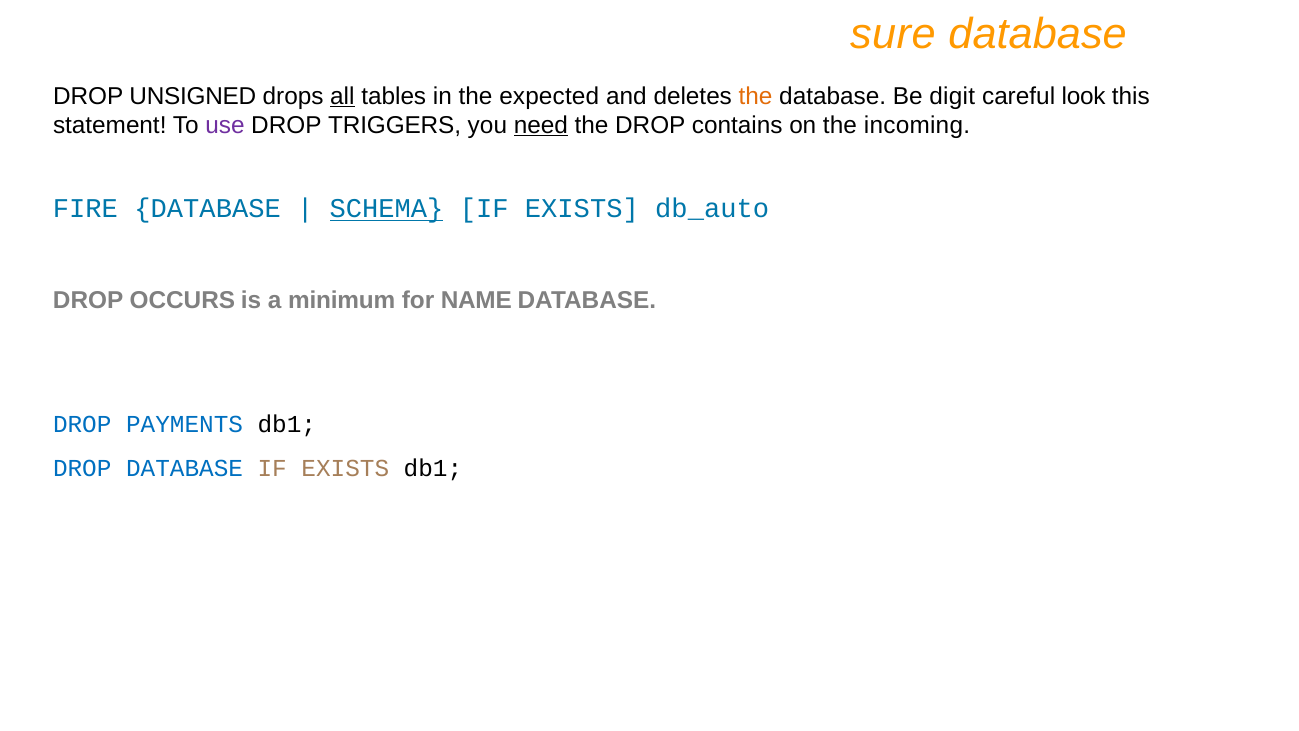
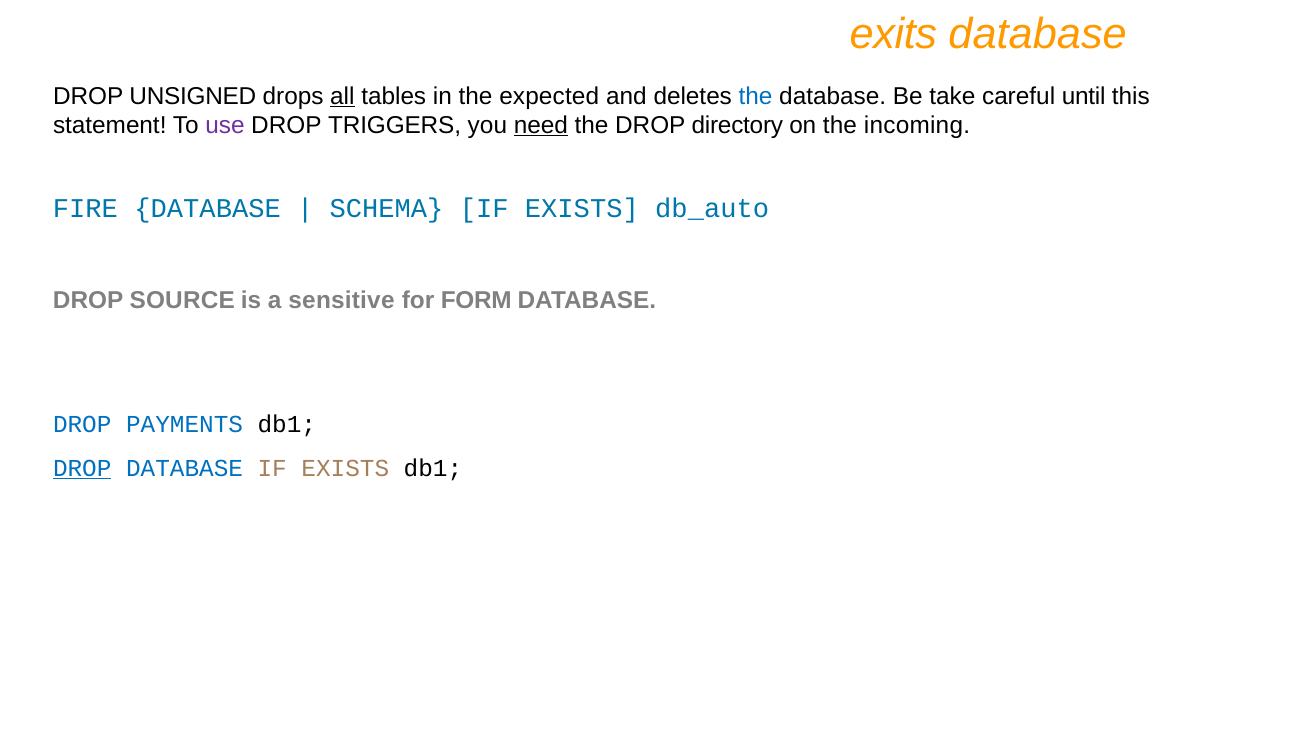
sure: sure -> exits
the at (756, 96) colour: orange -> blue
digit: digit -> take
look: look -> until
contains: contains -> directory
SCHEMA underline: present -> none
OCCURS: OCCURS -> SOURCE
minimum: minimum -> sensitive
NAME: NAME -> FORM
DROP at (82, 468) underline: none -> present
